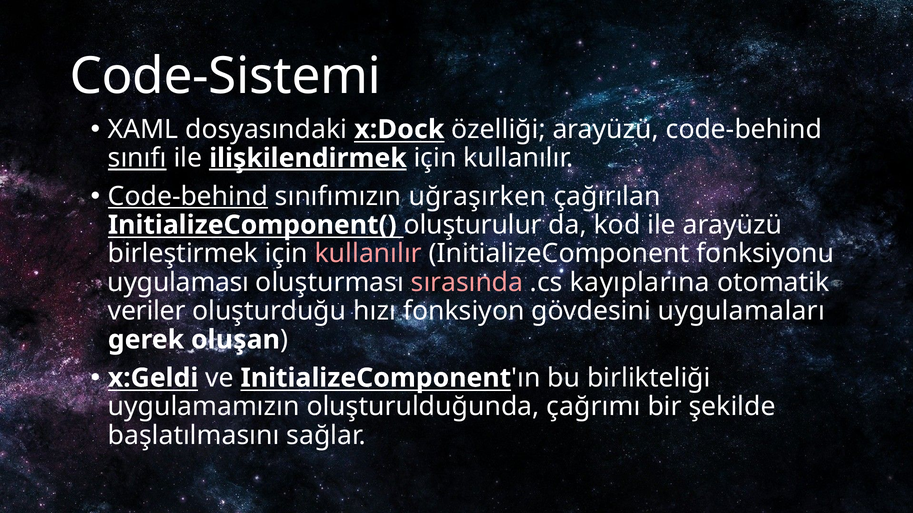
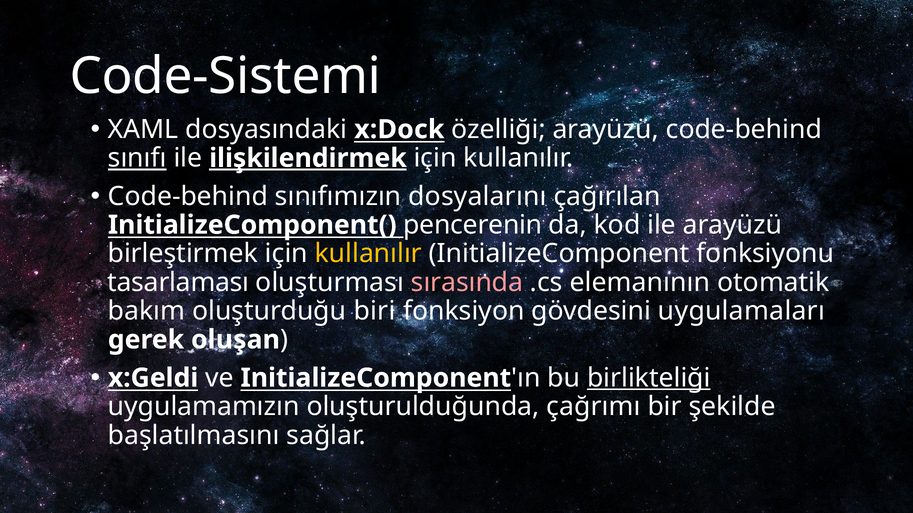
Code-behind at (188, 196) underline: present -> none
uğraşırken: uğraşırken -> dosyalarını
oluşturulur: oluşturulur -> pencerenin
kullanılır at (368, 254) colour: pink -> yellow
uygulaması: uygulaması -> tasarlaması
kayıplarına: kayıplarına -> elemanının
veriler: veriler -> bakım
hızı: hızı -> biri
birlikteliği underline: none -> present
